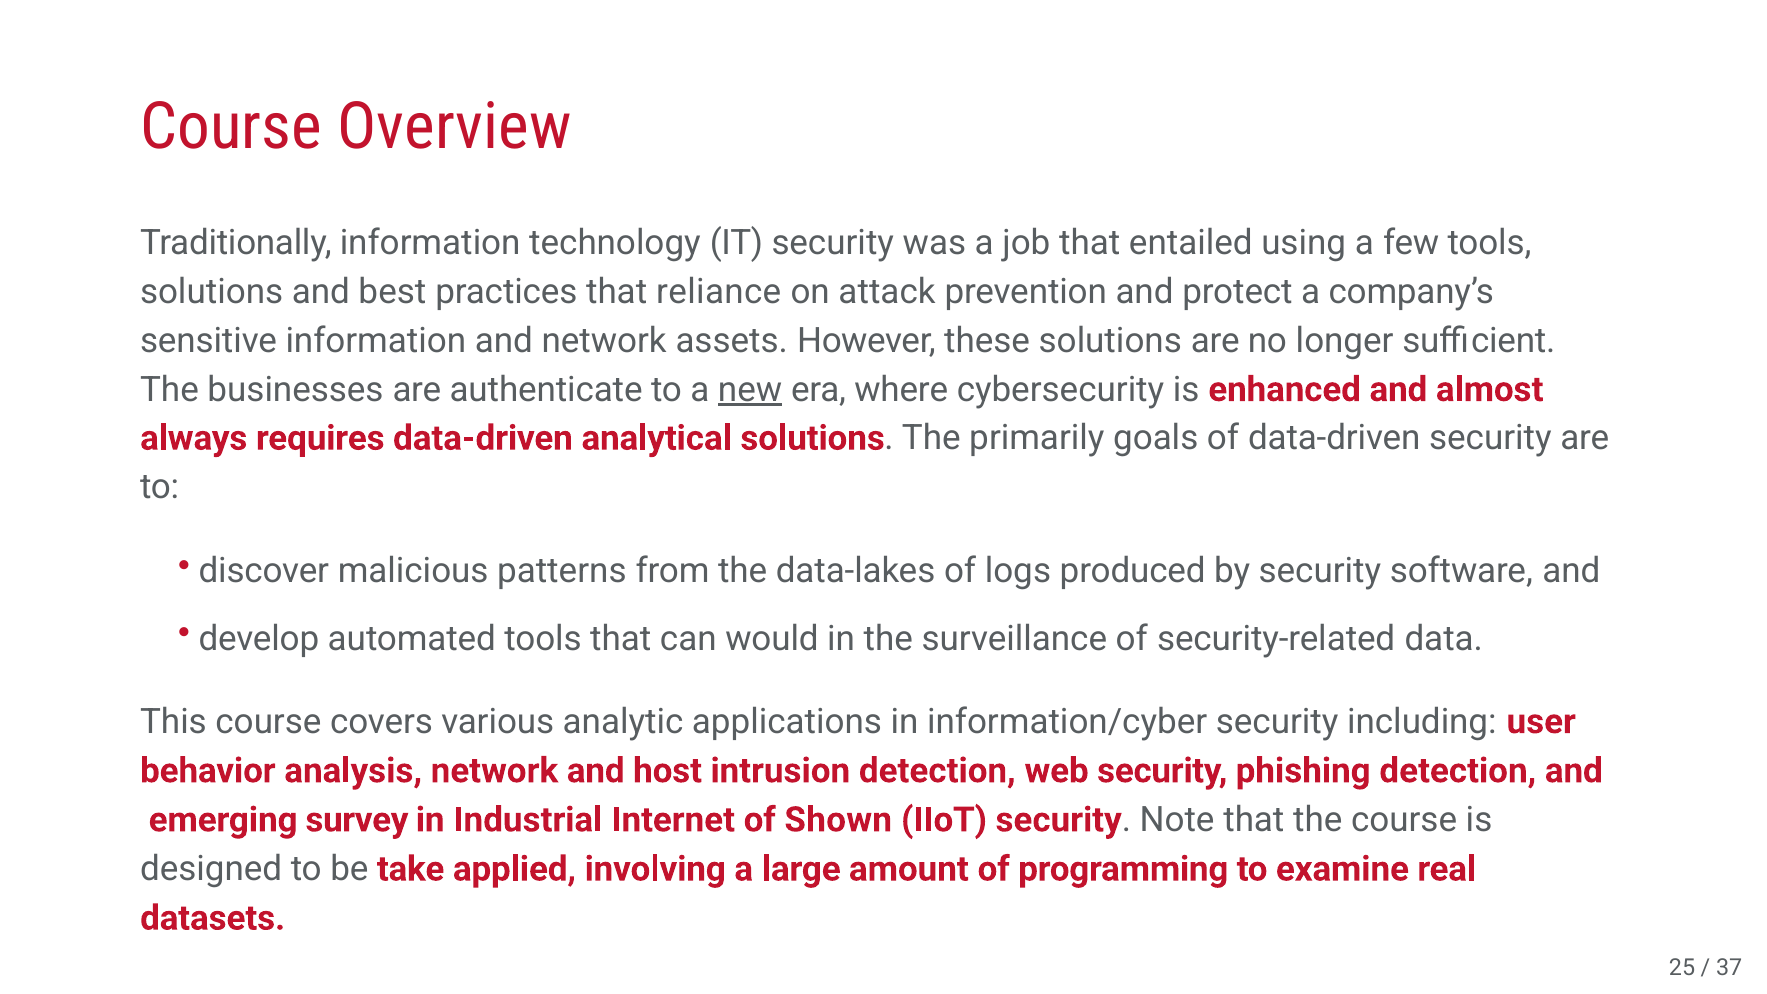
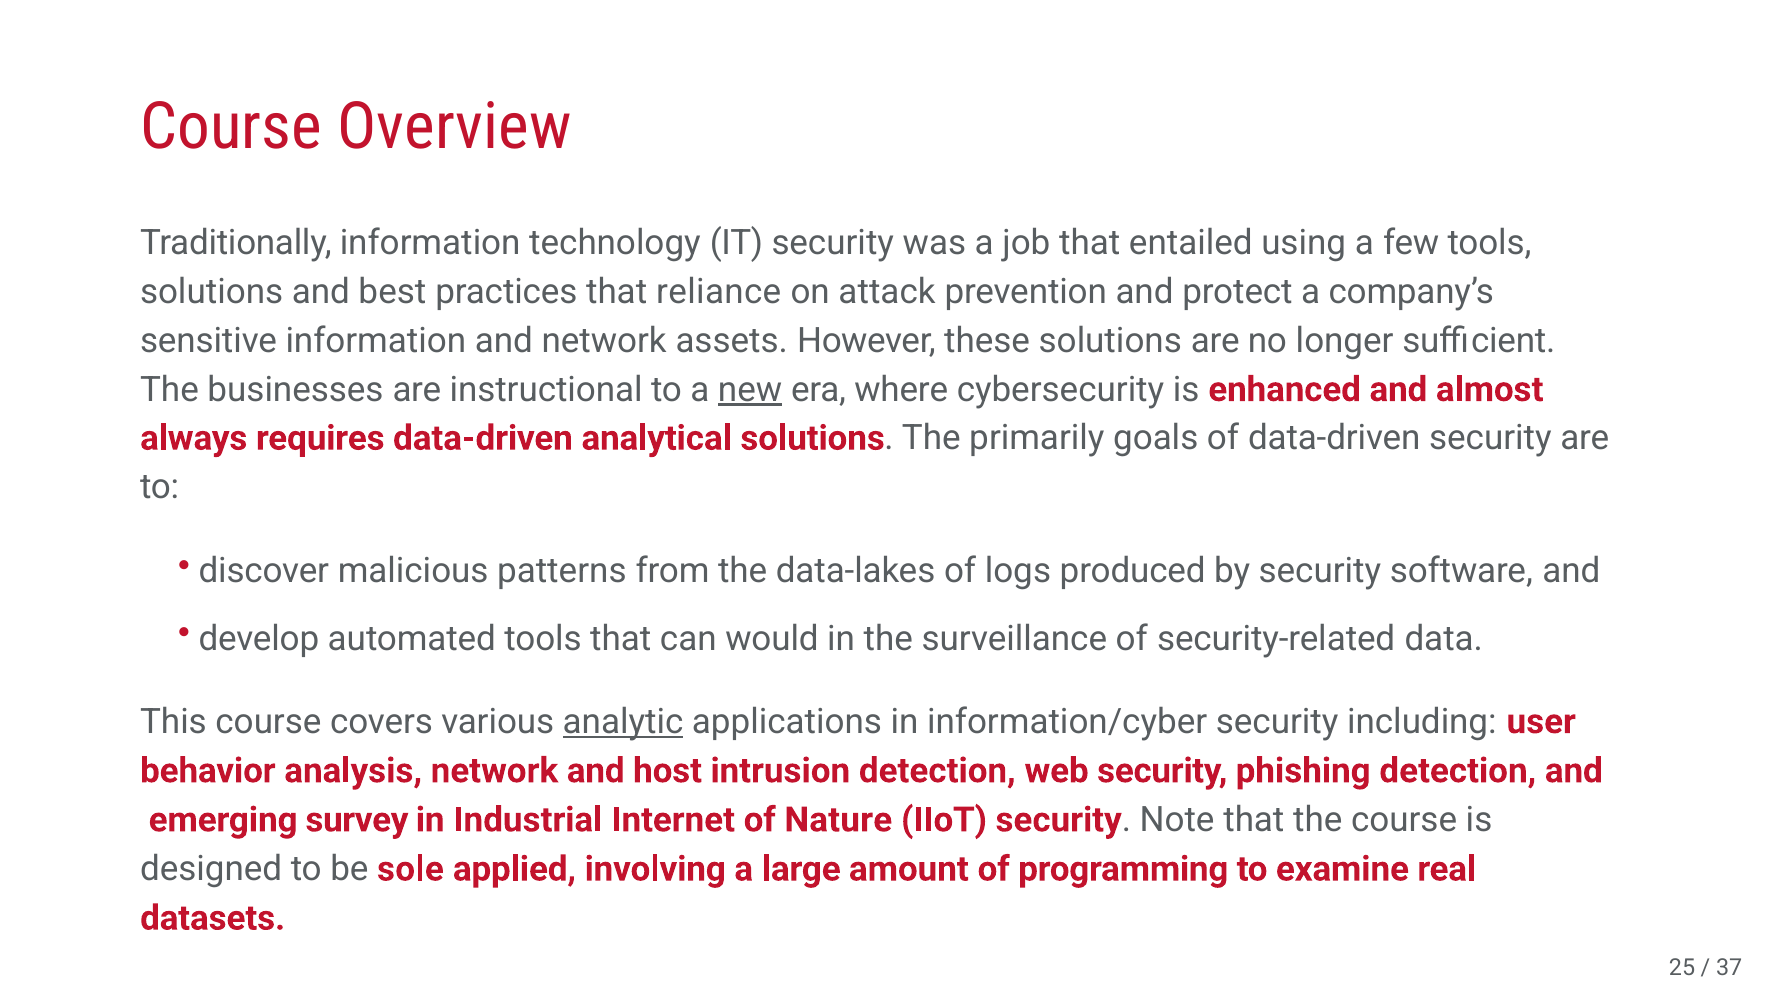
authenticate: authenticate -> instructional
analytic underline: none -> present
Shown: Shown -> Nature
take: take -> sole
